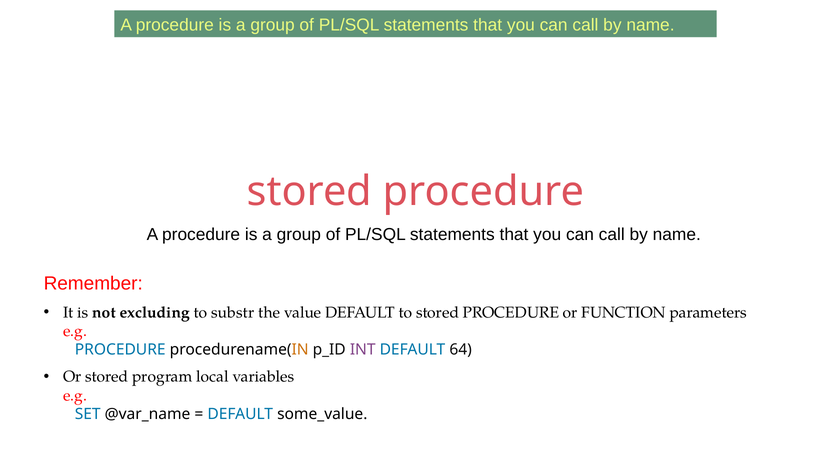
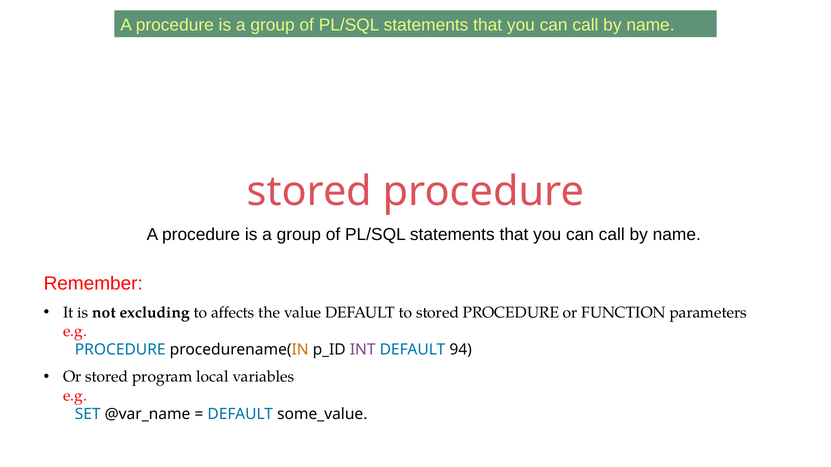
substr: substr -> affects
64: 64 -> 94
